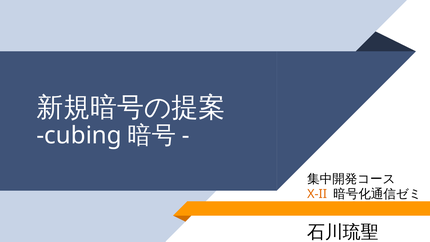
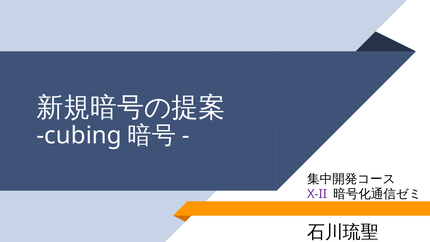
X-II colour: orange -> purple
